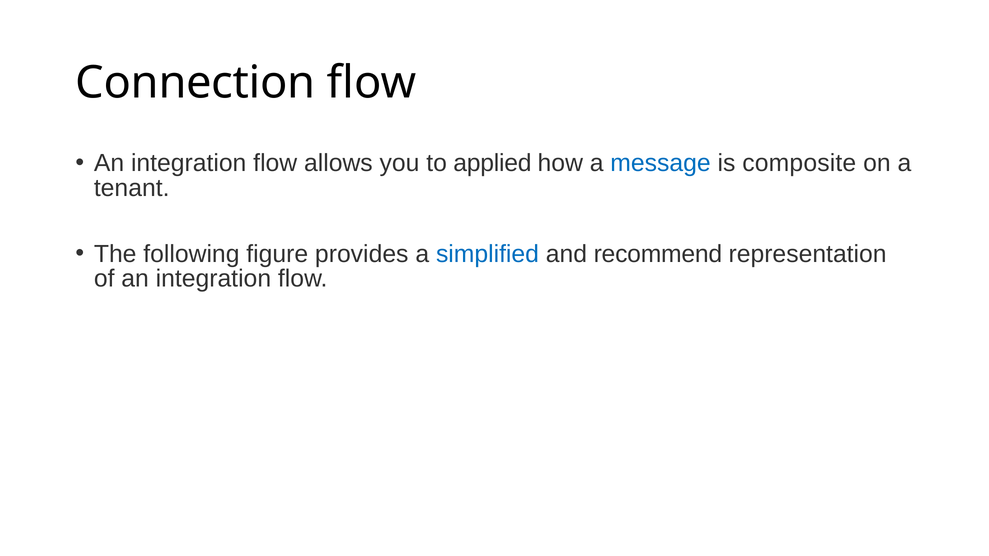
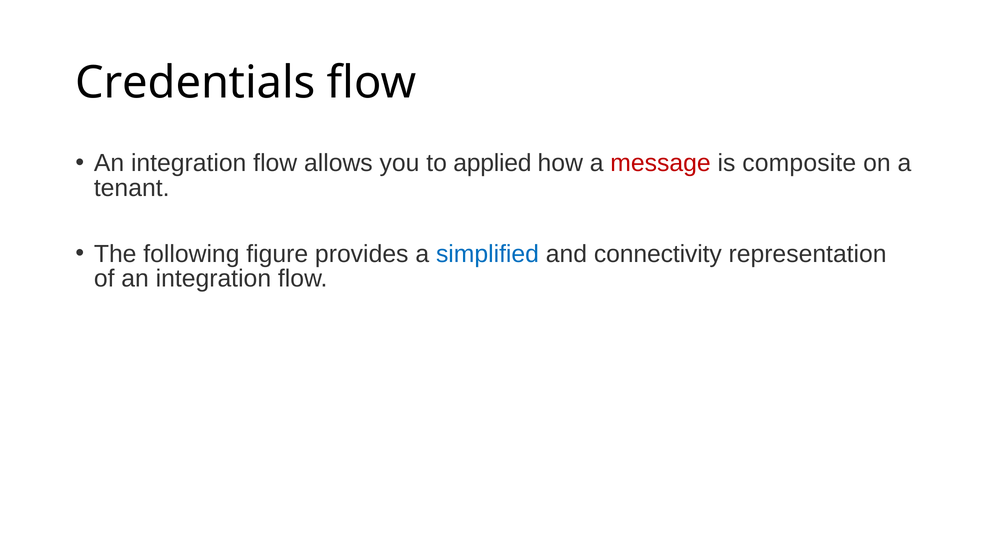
Connection: Connection -> Credentials
message colour: blue -> red
recommend: recommend -> connectivity
